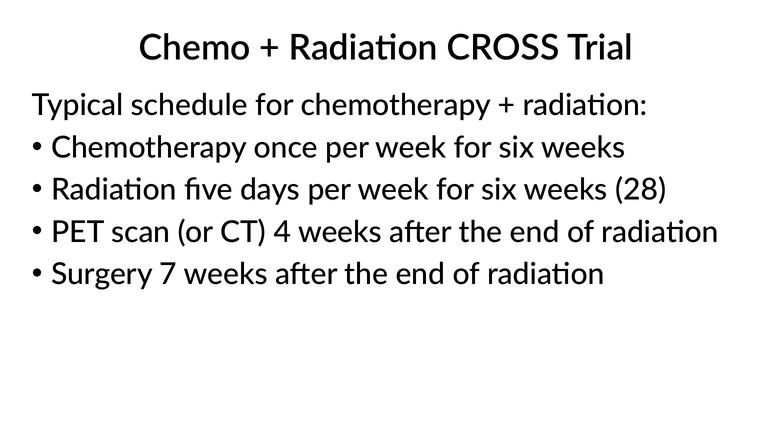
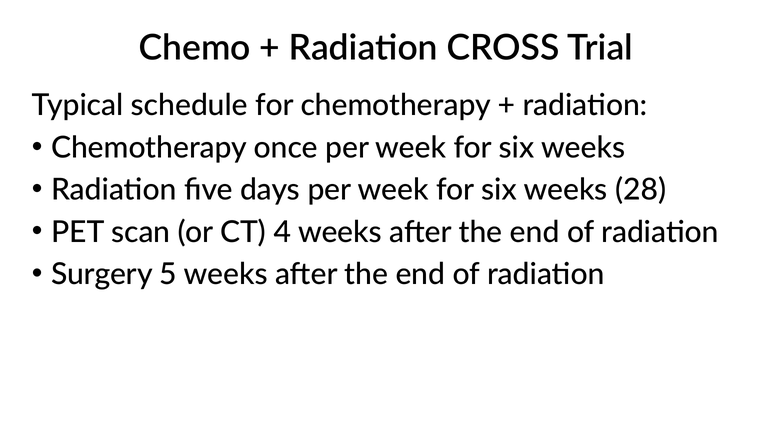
7: 7 -> 5
